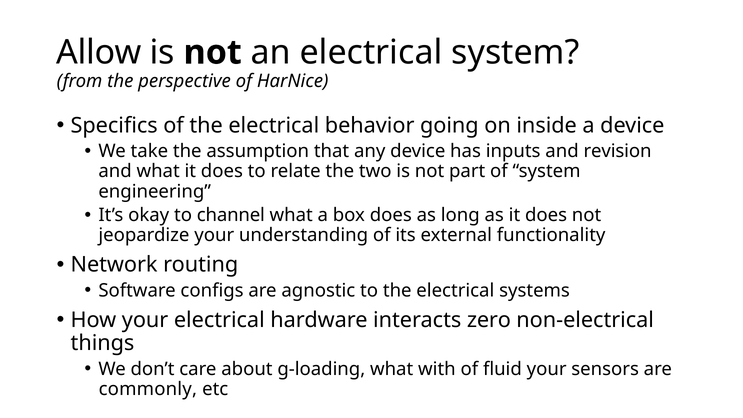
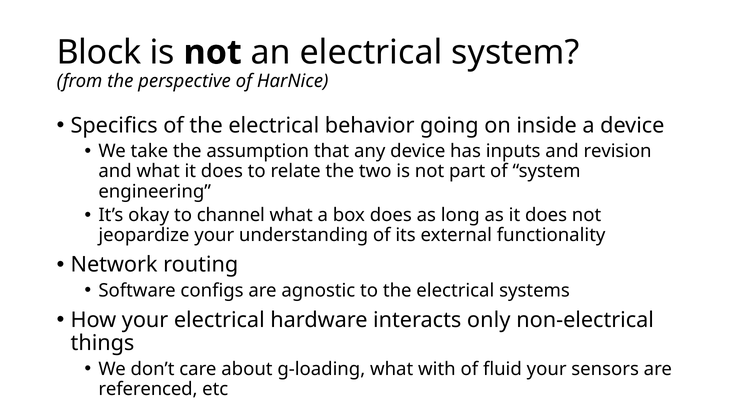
Allow: Allow -> Block
zero: zero -> only
commonly: commonly -> referenced
